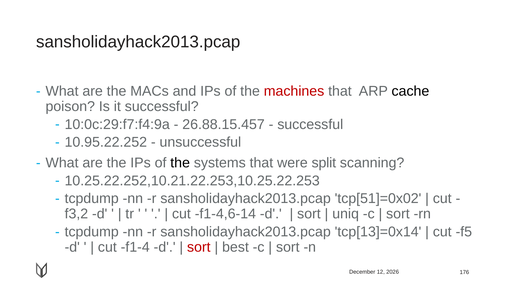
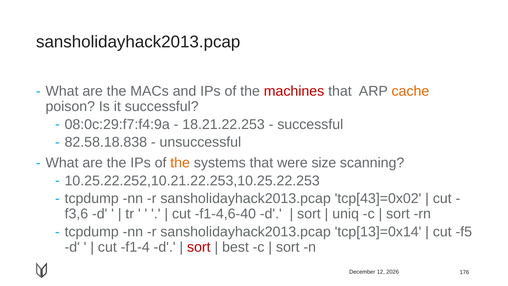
cache colour: black -> orange
10:0c:29:f7:f4:9a: 10:0c:29:f7:f4:9a -> 08:0c:29:f7:f4:9a
26.88.15.457: 26.88.15.457 -> 18.21.22.253
10.95.22.252: 10.95.22.252 -> 82.58.18.838
the at (180, 163) colour: black -> orange
split: split -> size
tcp[51]=0x02: tcp[51]=0x02 -> tcp[43]=0x02
f3,2: f3,2 -> f3,6
f1-4,6-14: f1-4,6-14 -> f1-4,6-40
